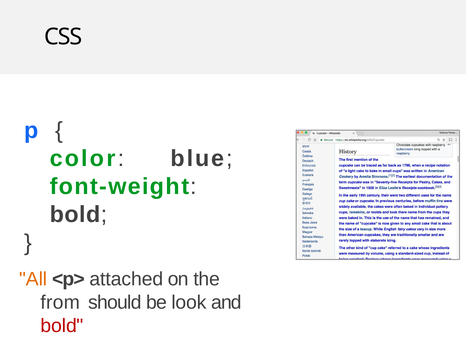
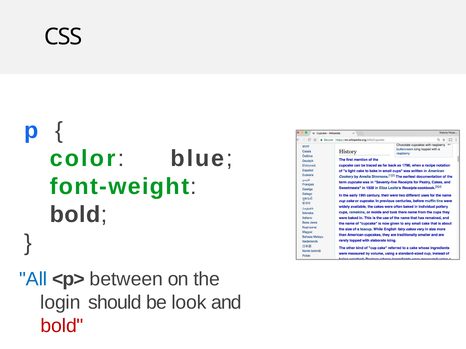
All colour: orange -> blue
attached: attached -> between
from: from -> login
